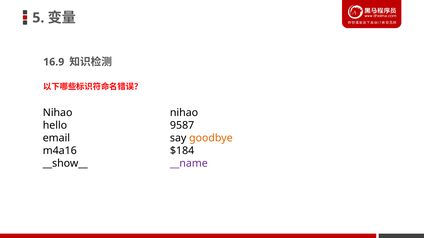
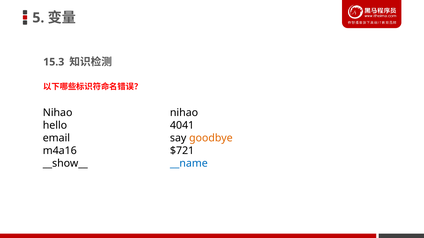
16.9: 16.9 -> 15.3
9587: 9587 -> 4041
$184: $184 -> $721
__name colour: purple -> blue
